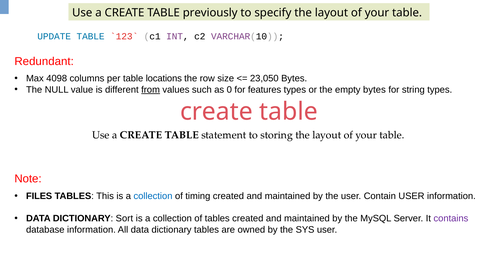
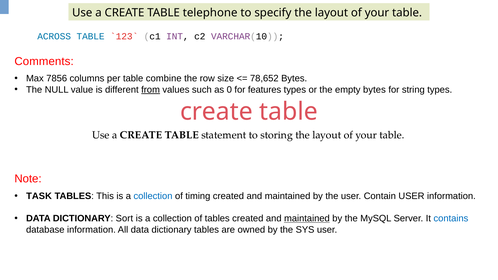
previously: previously -> telephone
UPDATE: UPDATE -> ACROSS
Redundant: Redundant -> Comments
4098: 4098 -> 7856
locations: locations -> combine
23,050: 23,050 -> 78,652
FILES: FILES -> TASK
maintained at (307, 219) underline: none -> present
contains colour: purple -> blue
